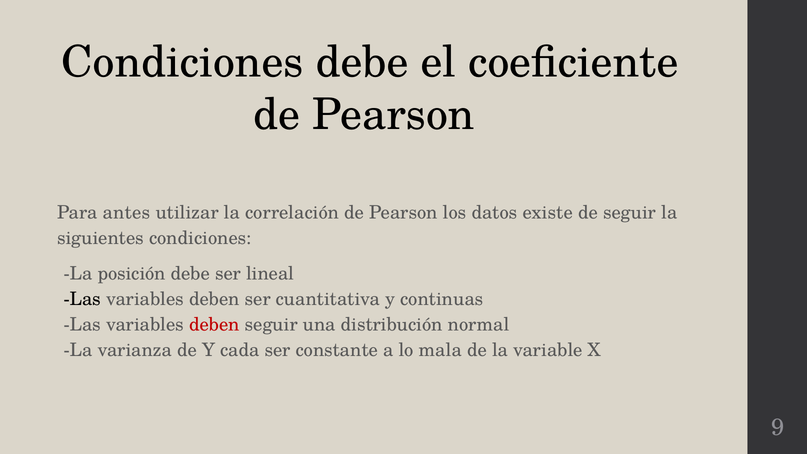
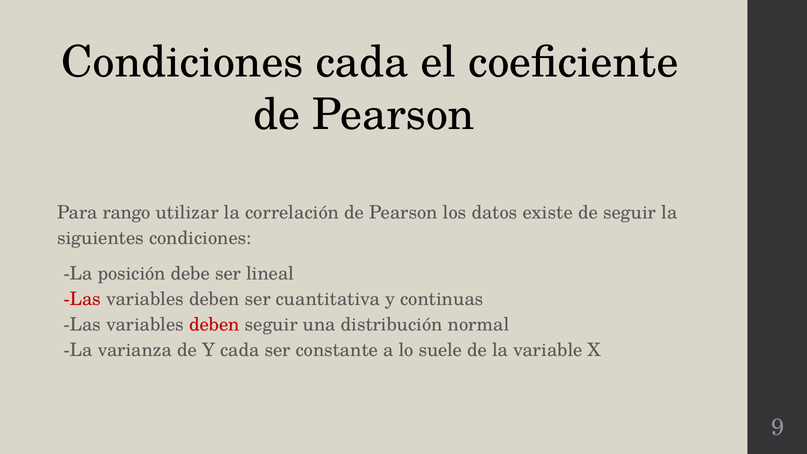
Condiciones debe: debe -> cada
antes: antes -> rango
Las at (82, 299) colour: black -> red
mala: mala -> suele
